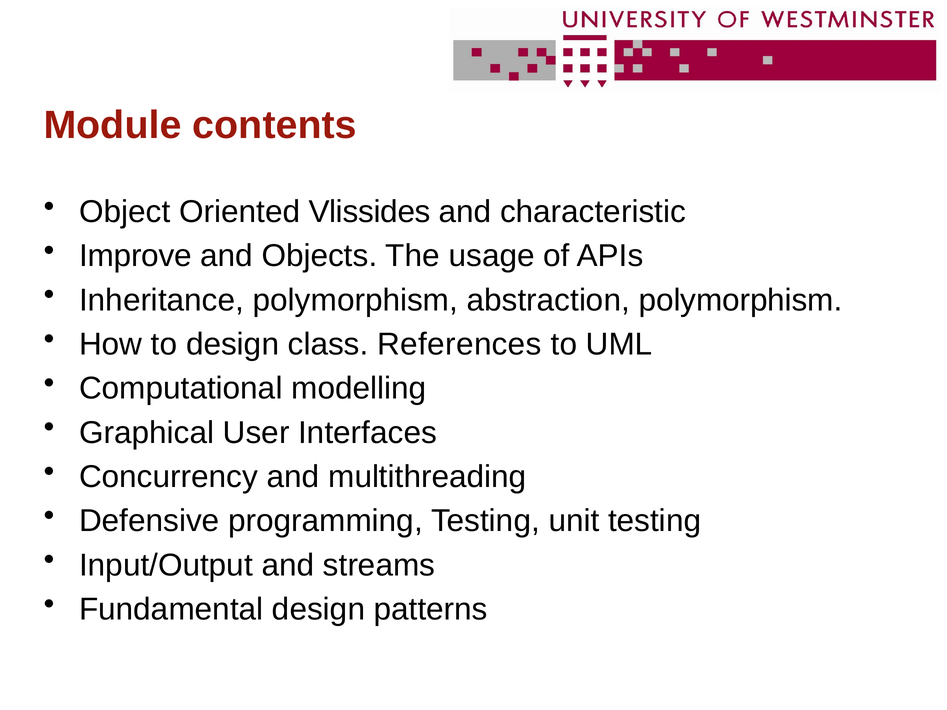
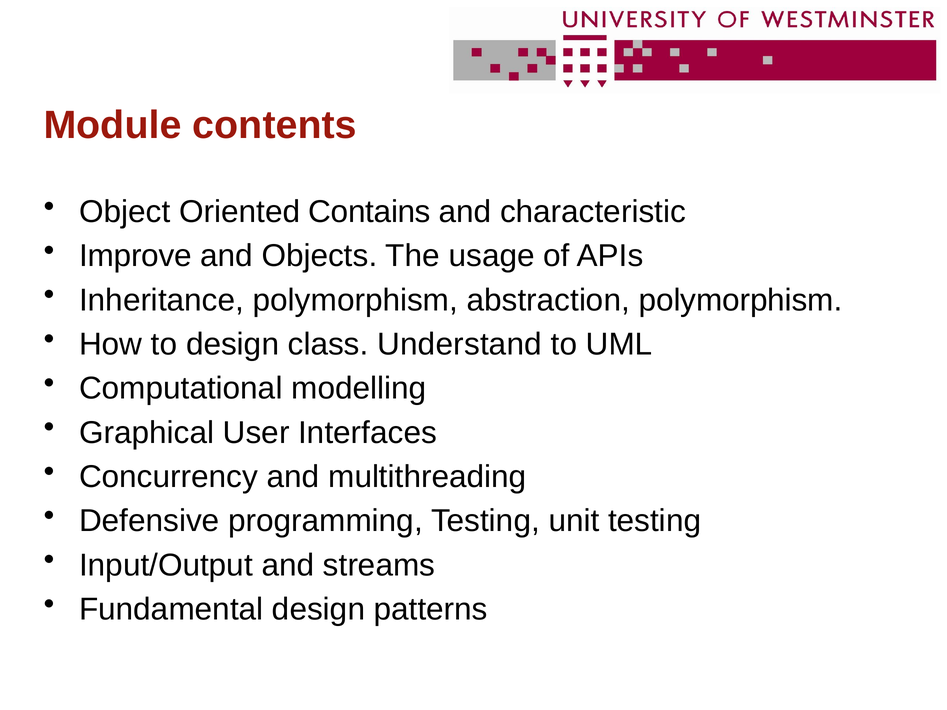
Vlissides: Vlissides -> Contains
References: References -> Understand
